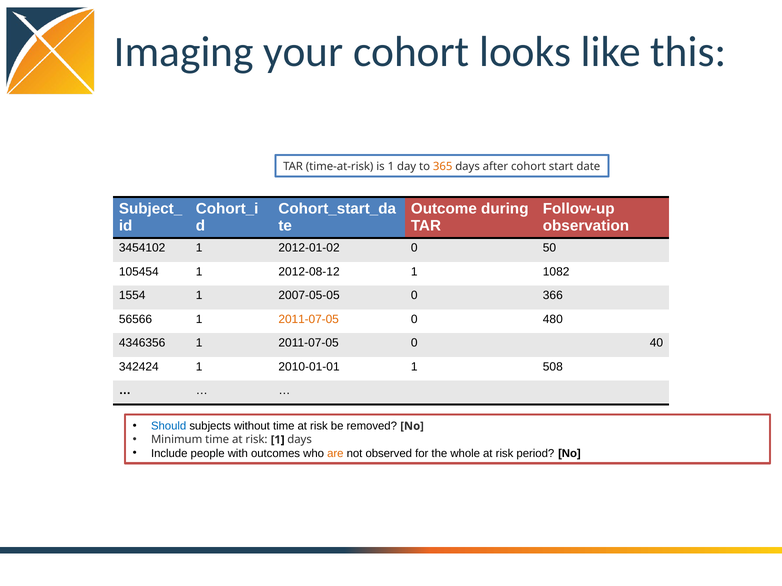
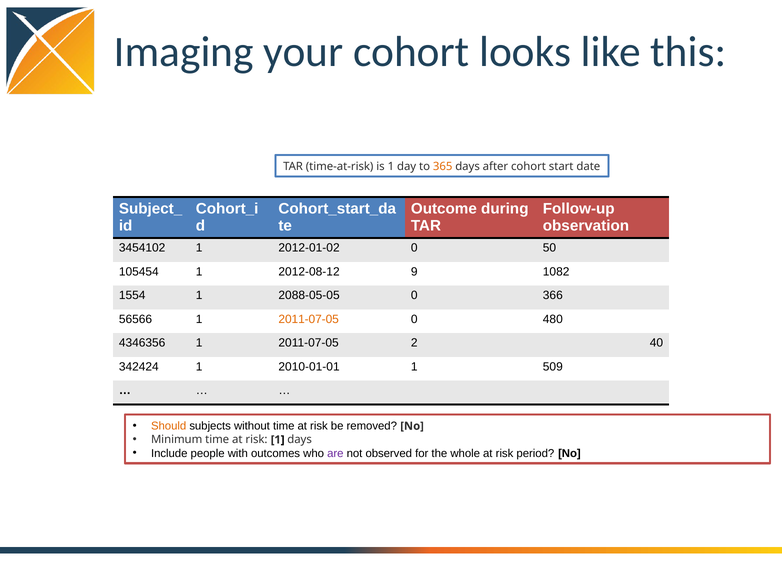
2012-08-12 1: 1 -> 9
2007-05-05: 2007-05-05 -> 2088-05-05
4346356 1 2011-07-05 0: 0 -> 2
508: 508 -> 509
Should colour: blue -> orange
are colour: orange -> purple
